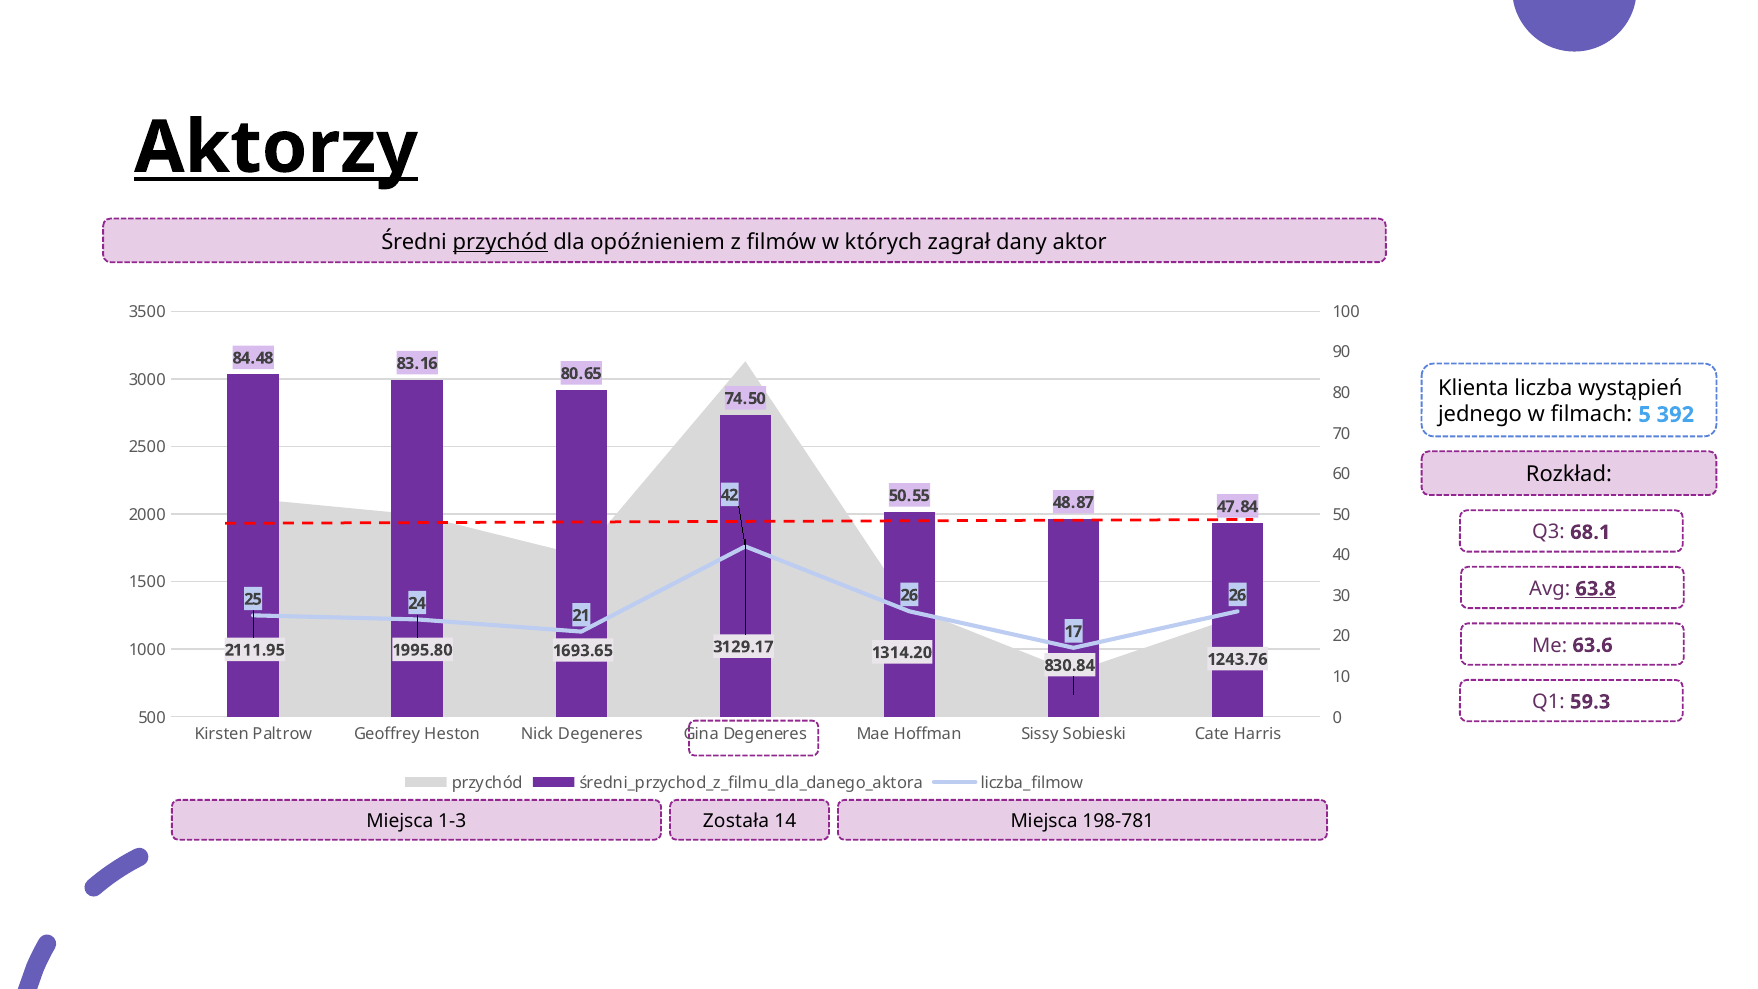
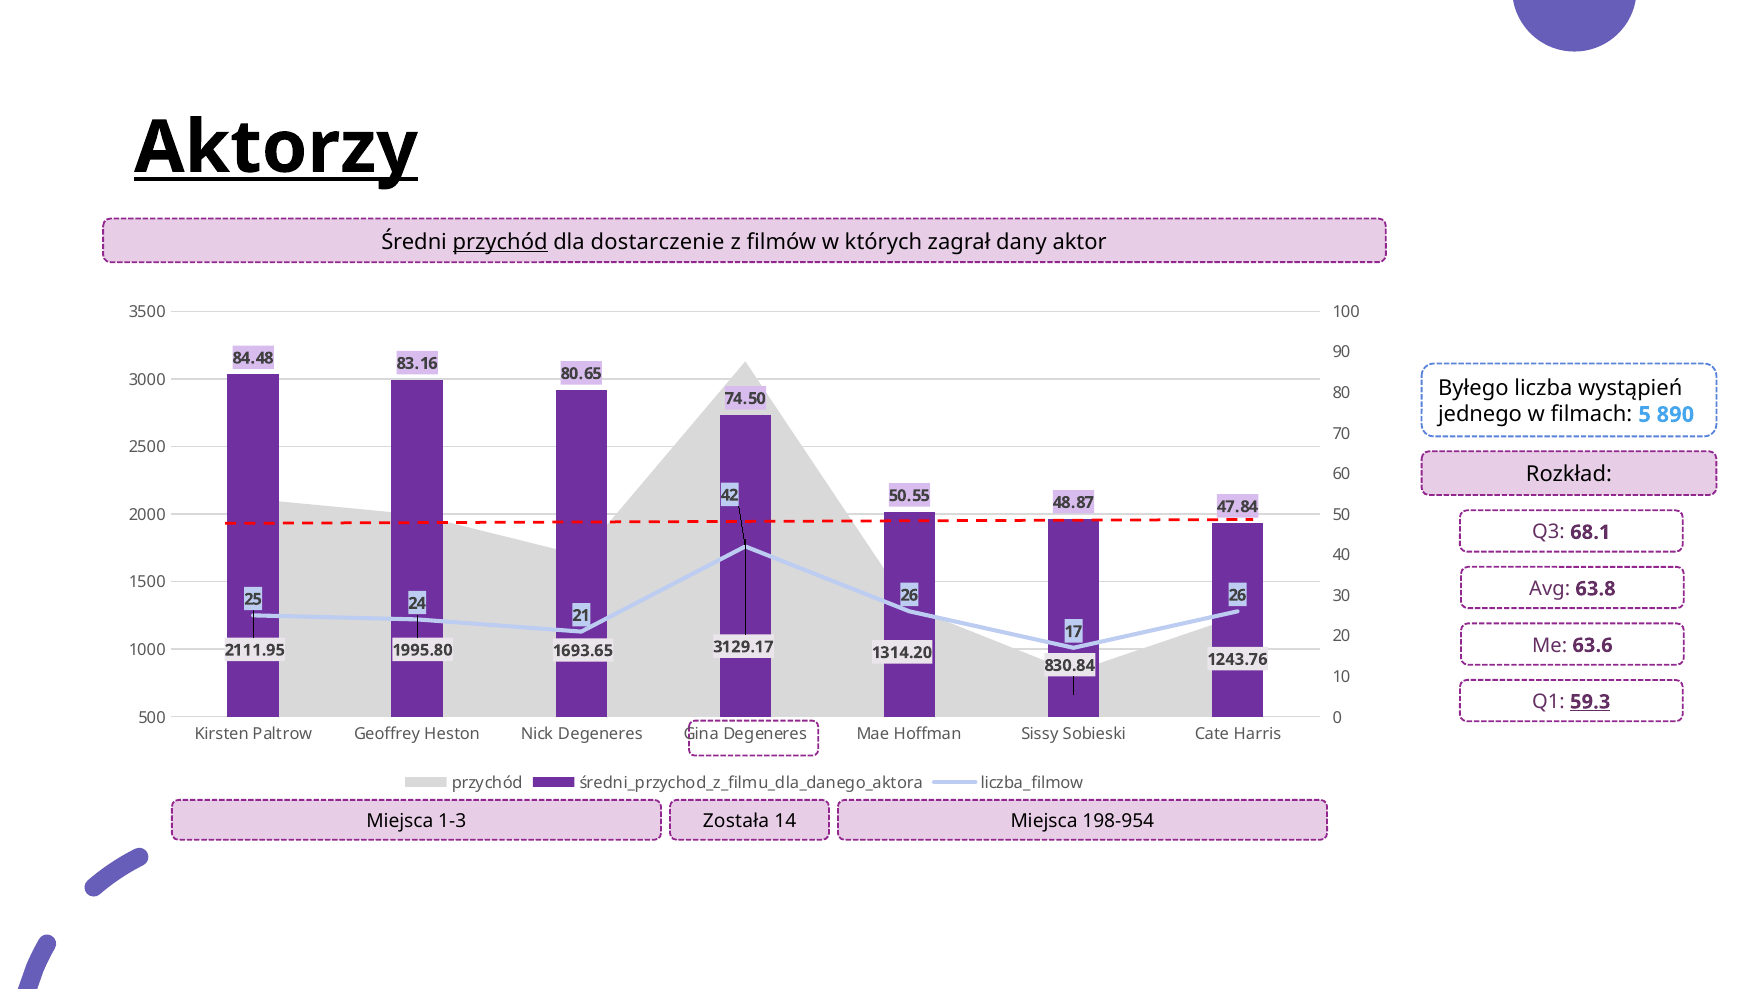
opóźnieniem: opóźnieniem -> dostarczenie
Klienta: Klienta -> Byłego
392: 392 -> 890
63.8 underline: present -> none
59.3 underline: none -> present
198-781: 198-781 -> 198-954
